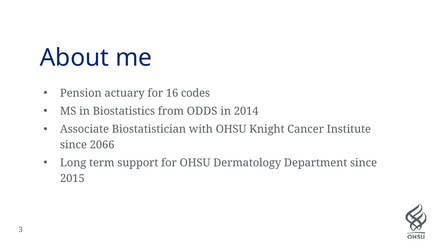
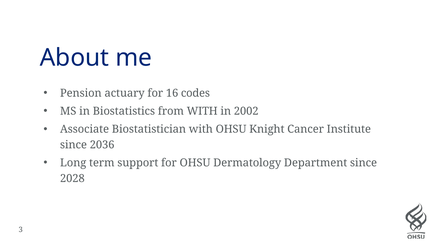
from ODDS: ODDS -> WITH
2014: 2014 -> 2002
2066: 2066 -> 2036
2015: 2015 -> 2028
